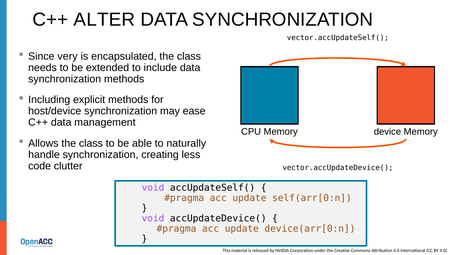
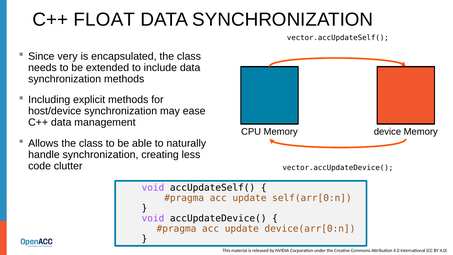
ALTER: ALTER -> FLOAT
